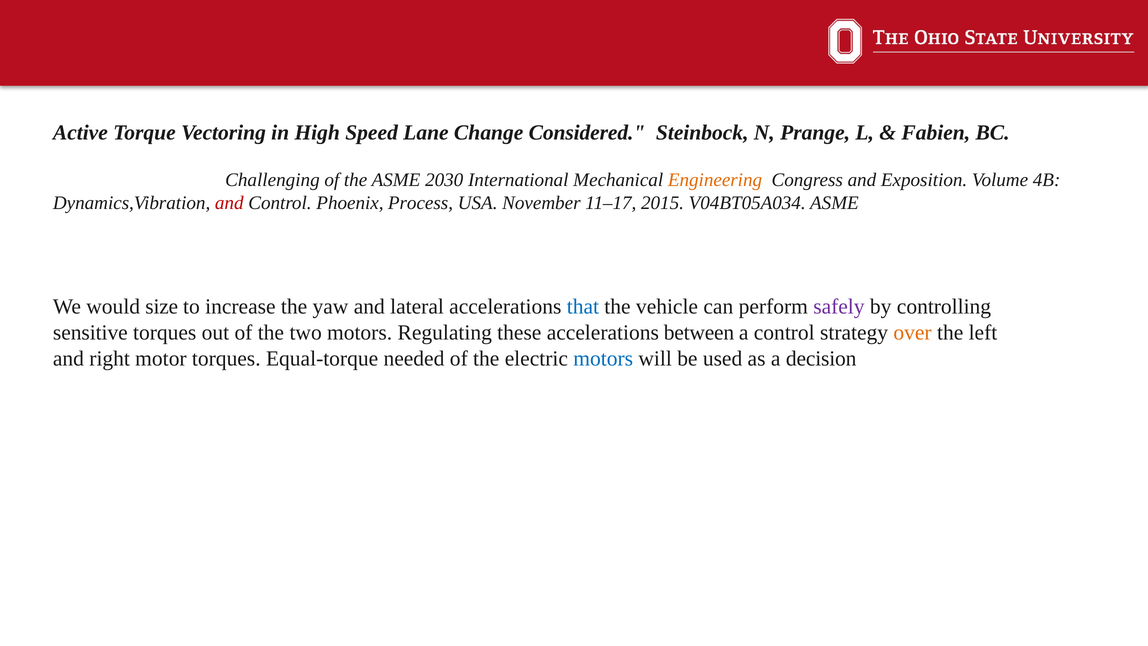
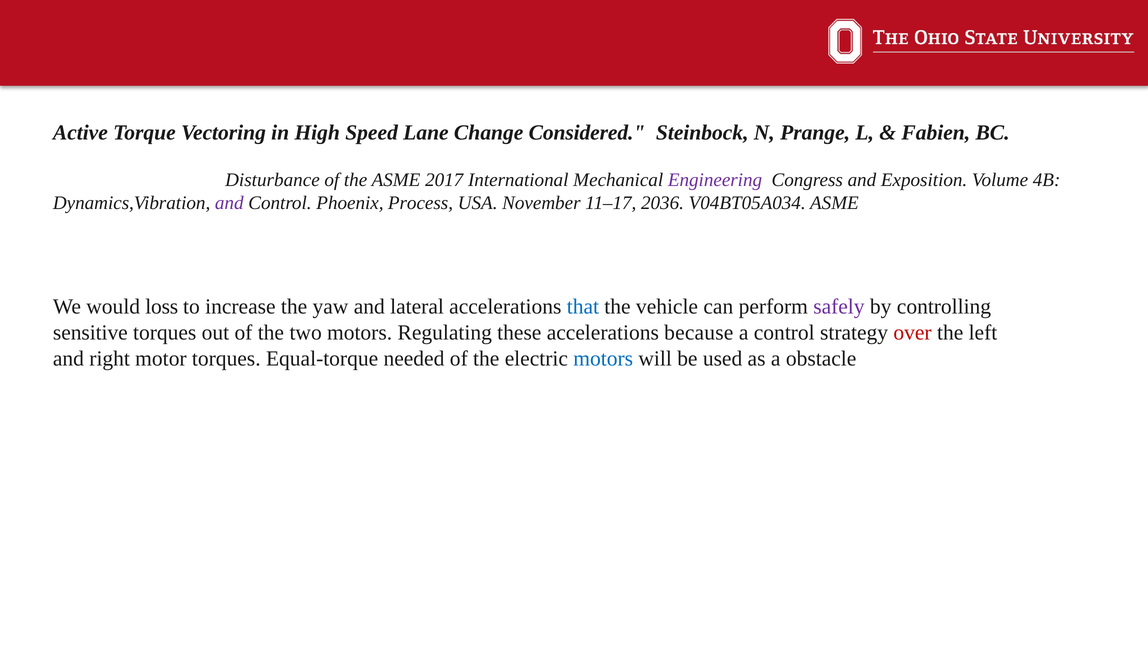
Challenging: Challenging -> Disturbance
2030: 2030 -> 2017
Engineering colour: orange -> purple
and at (229, 203) colour: red -> purple
2015: 2015 -> 2036
size: size -> loss
between: between -> because
over colour: orange -> red
decision: decision -> obstacle
